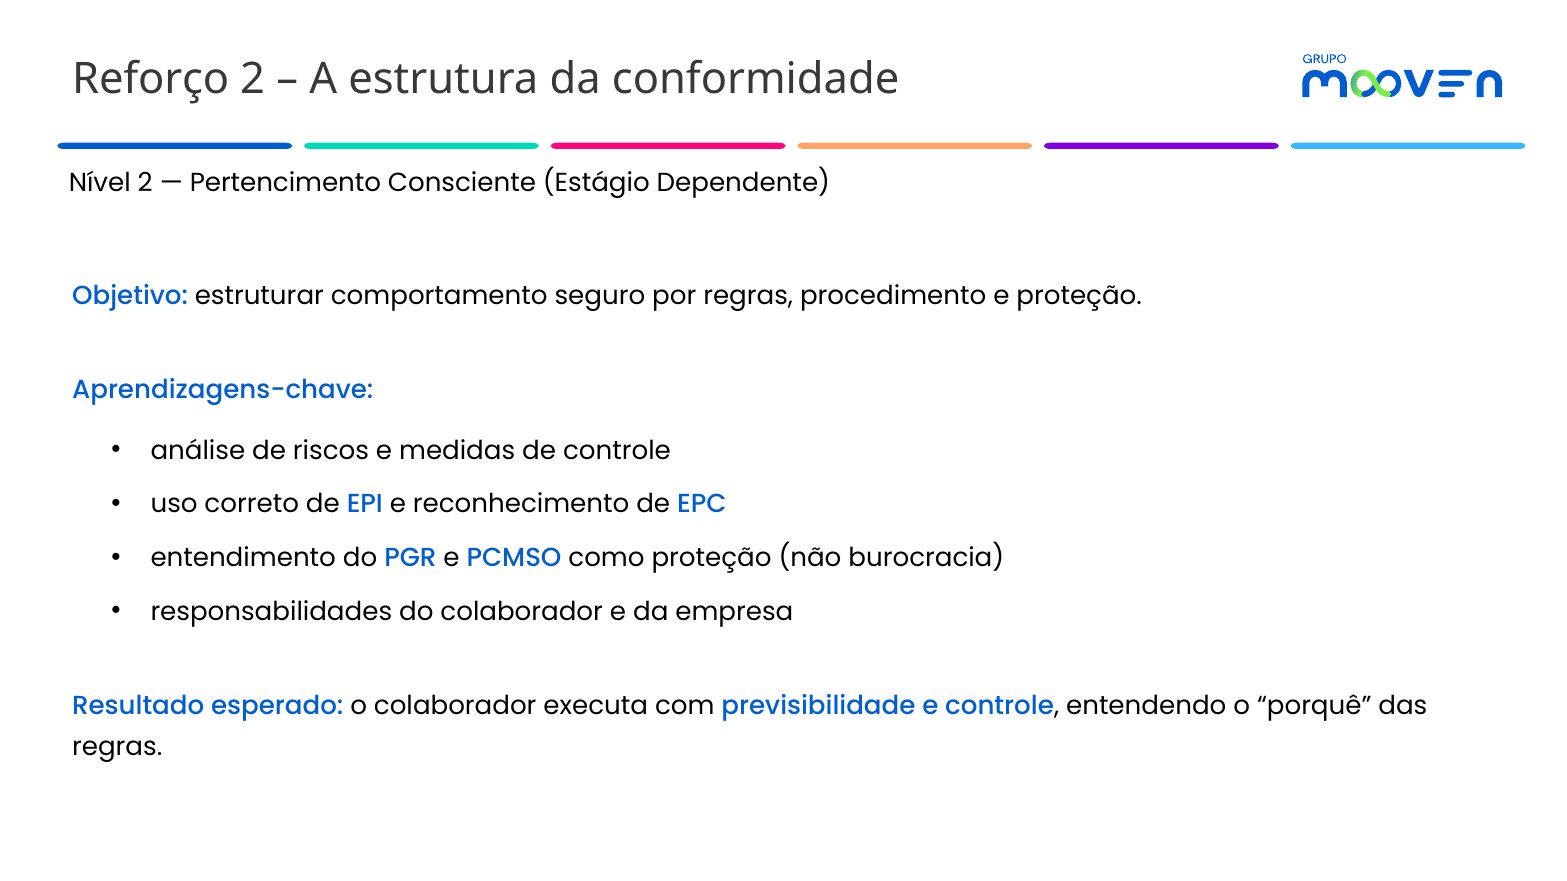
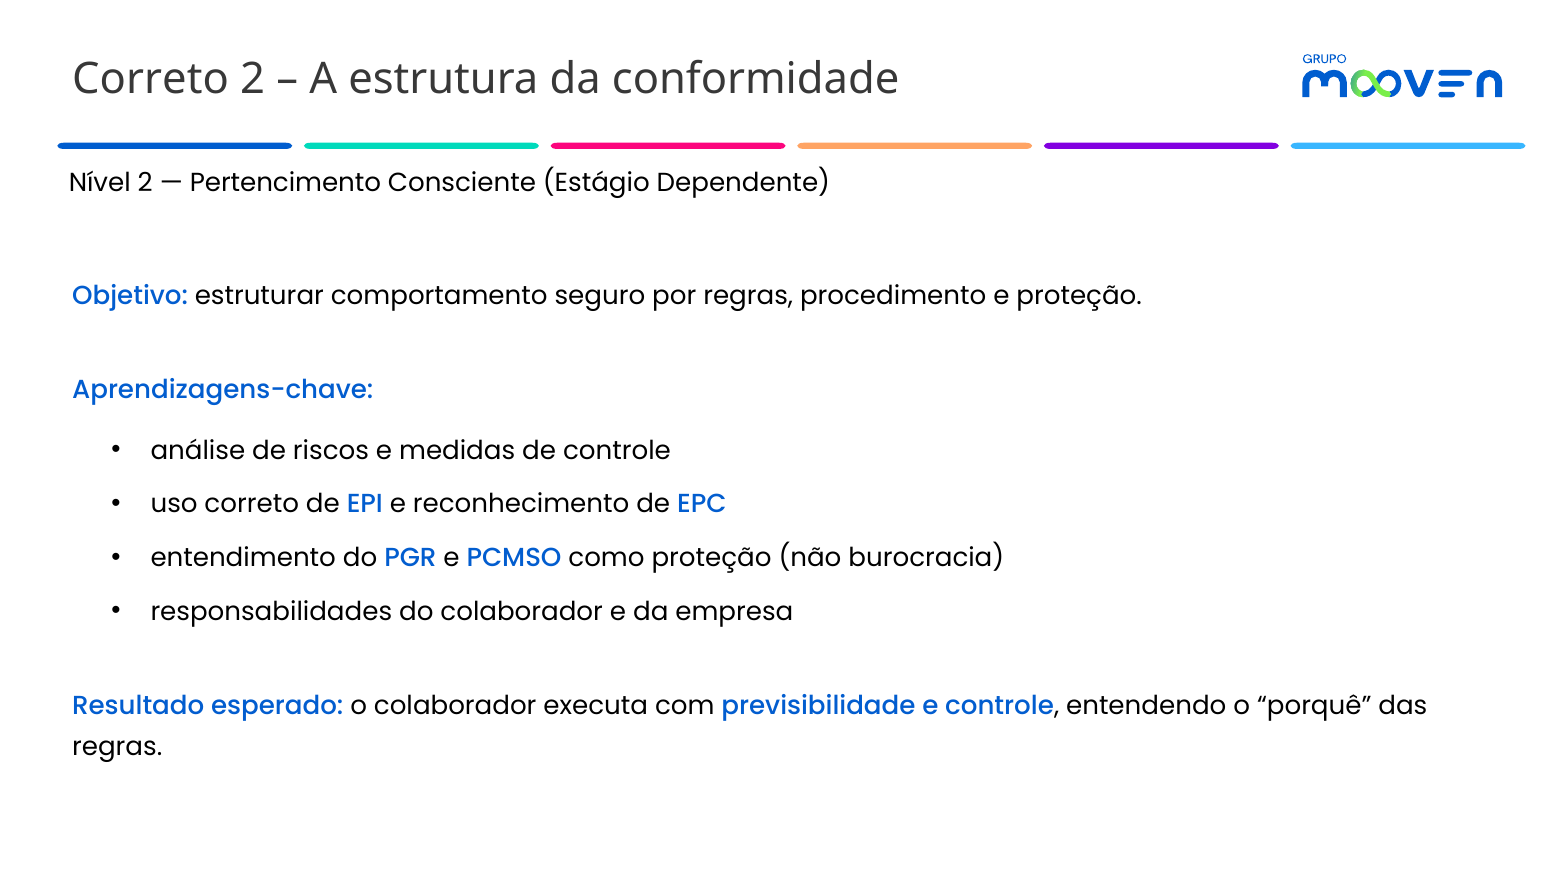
Reforço at (151, 79): Reforço -> Correto
